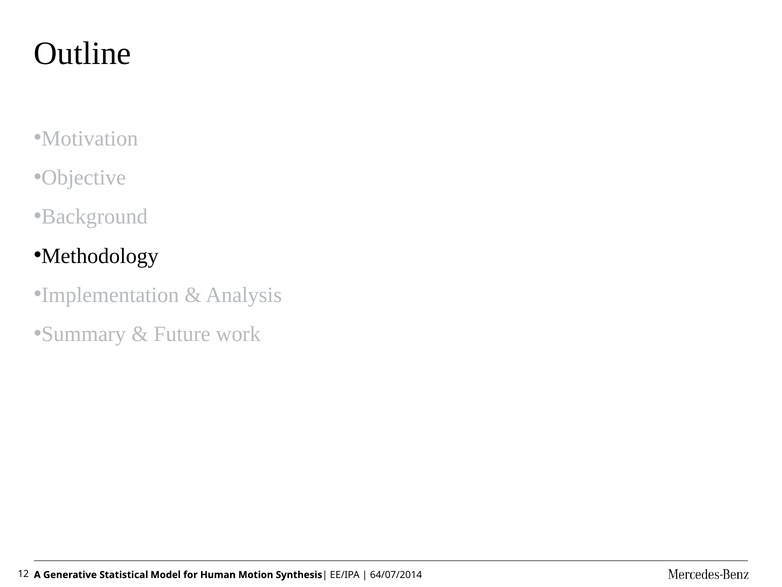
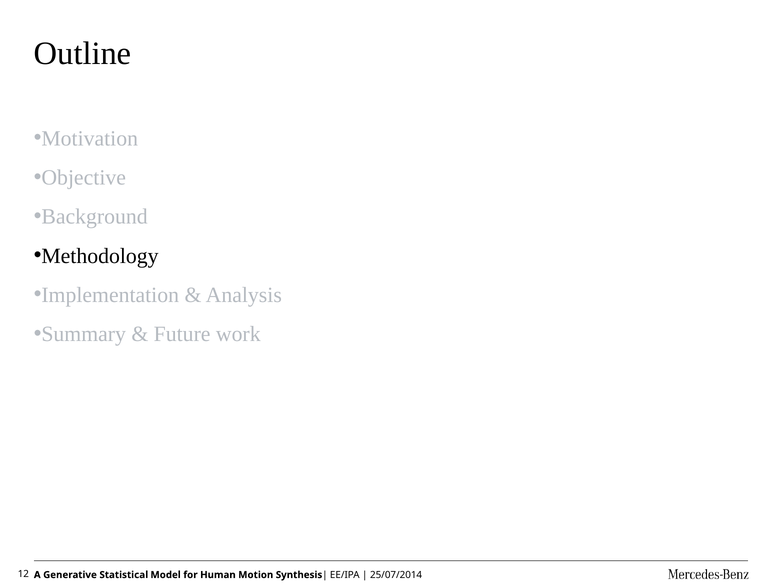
64/07/2014: 64/07/2014 -> 25/07/2014
